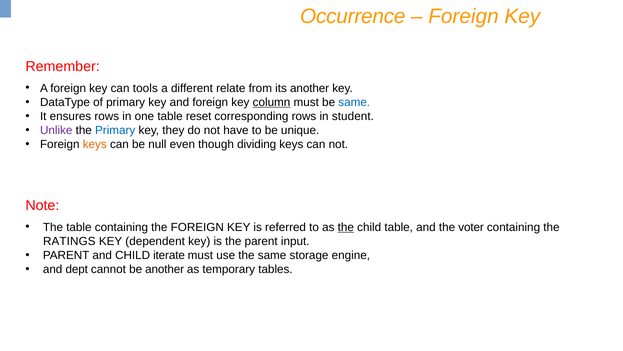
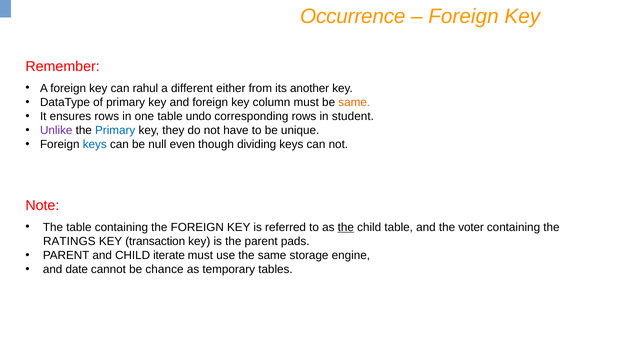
tools: tools -> rahul
relate: relate -> either
column underline: present -> none
same at (354, 102) colour: blue -> orange
reset: reset -> undo
keys at (95, 144) colour: orange -> blue
dependent: dependent -> transaction
input: input -> pads
dept: dept -> date
be another: another -> chance
